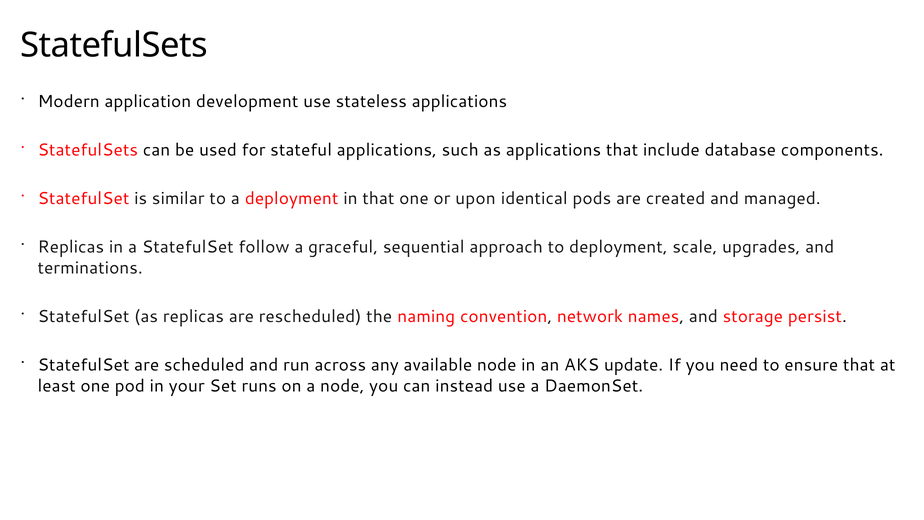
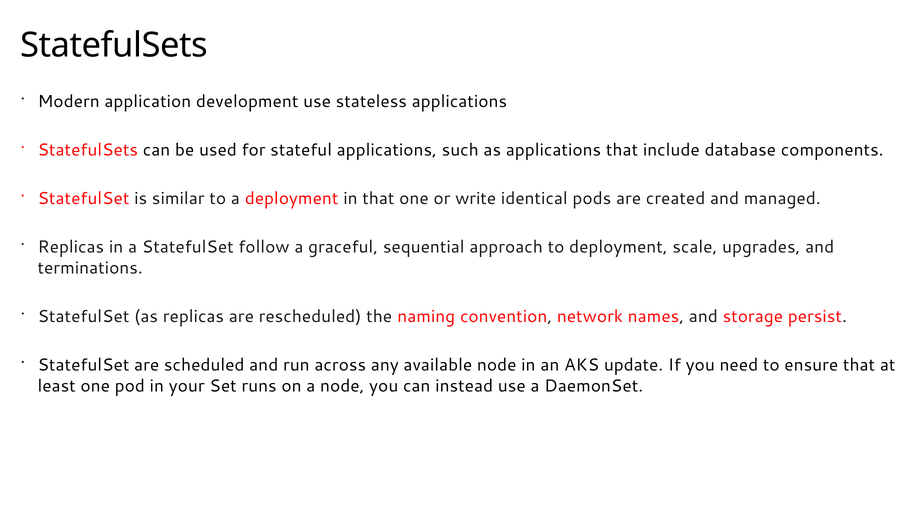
upon: upon -> write
